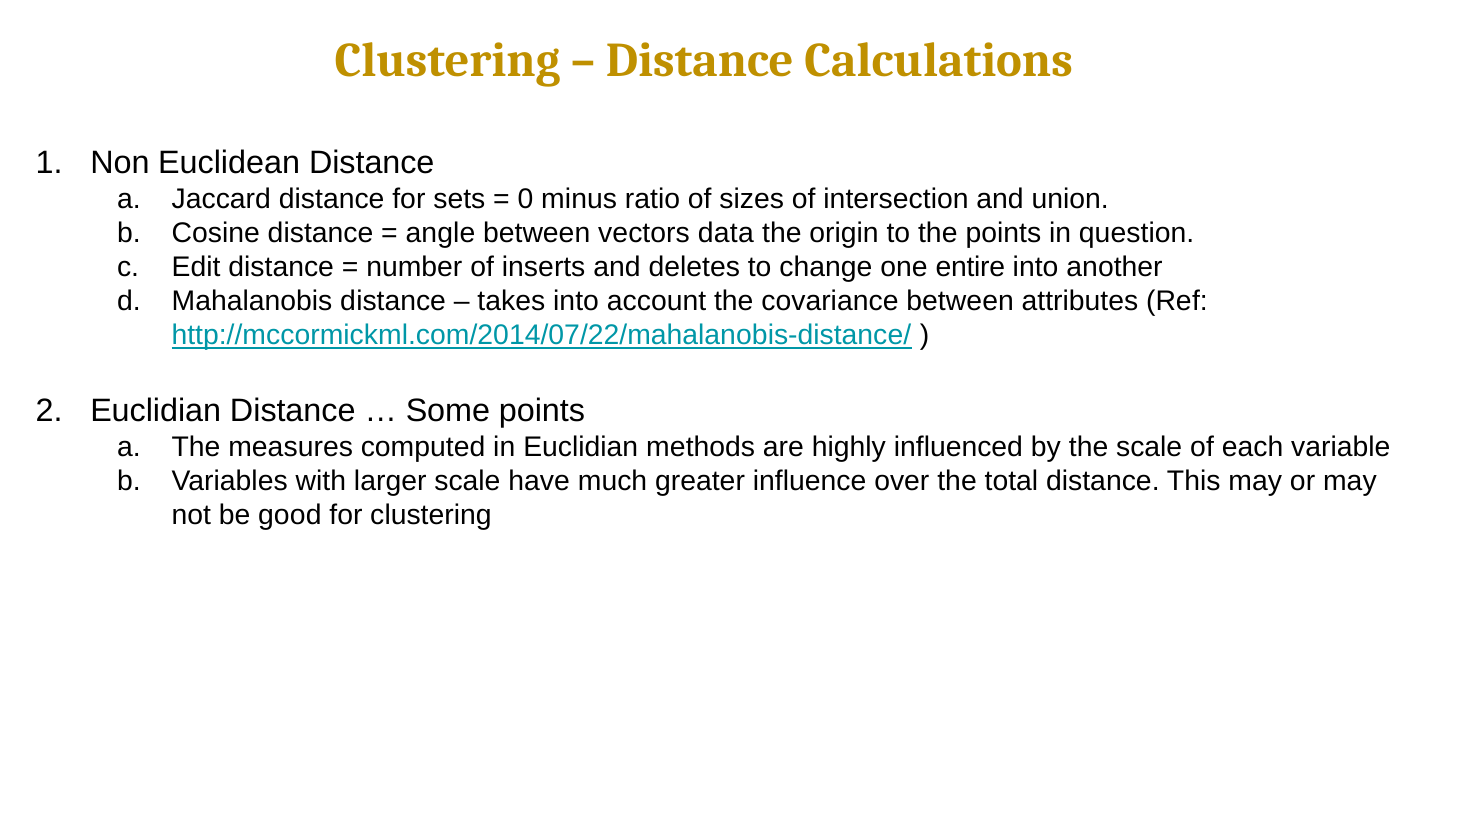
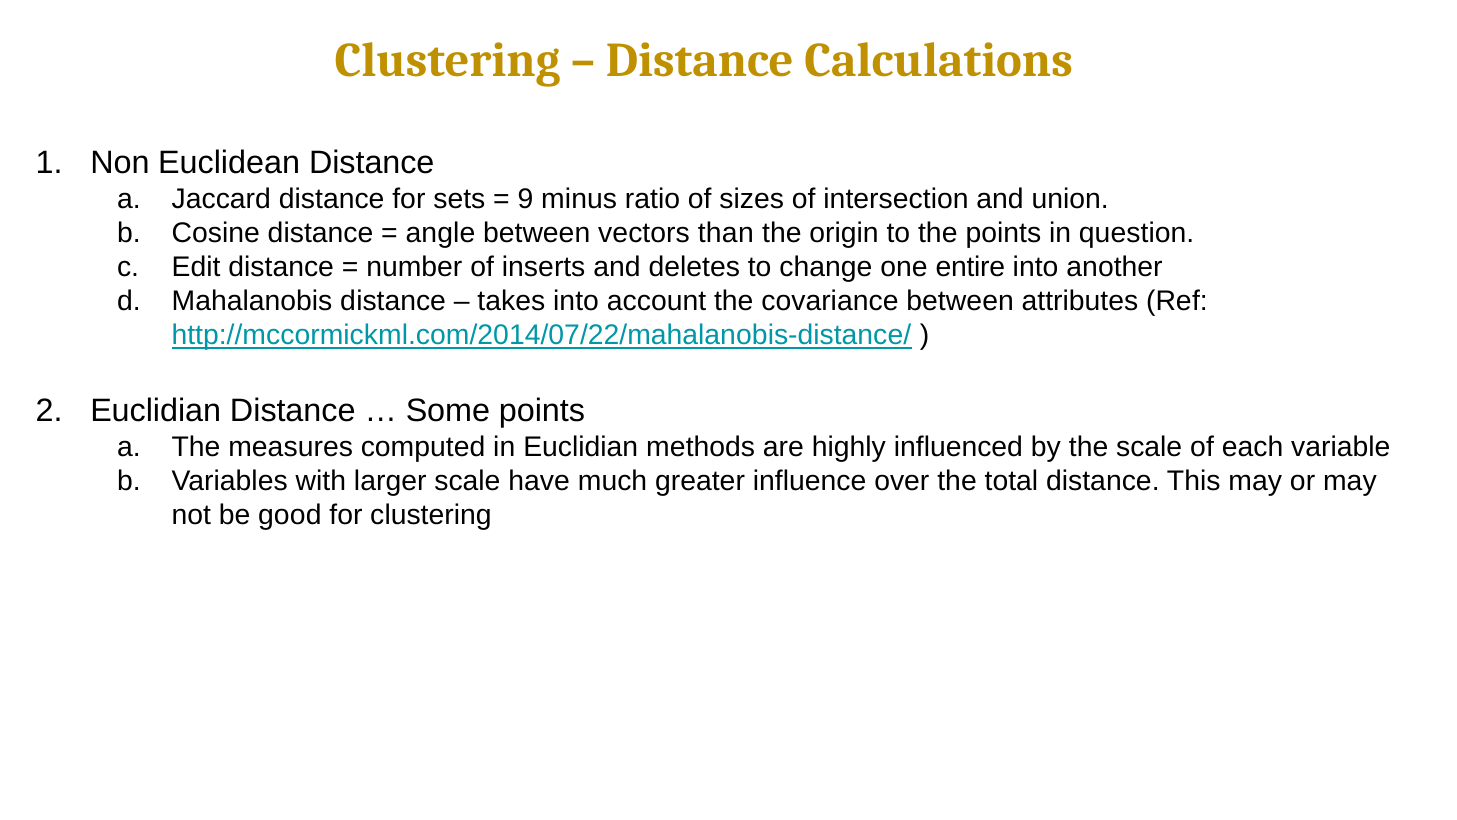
0: 0 -> 9
data: data -> than
